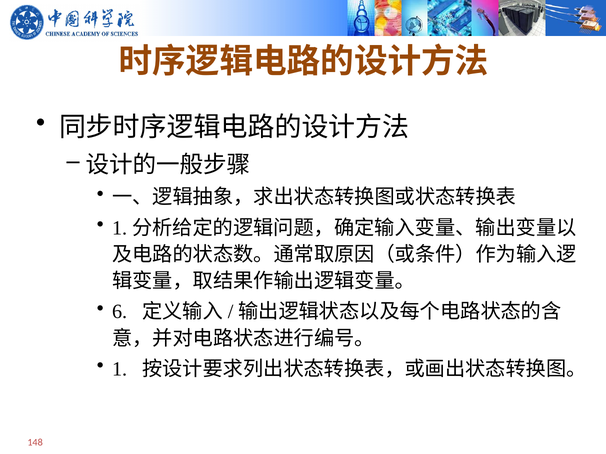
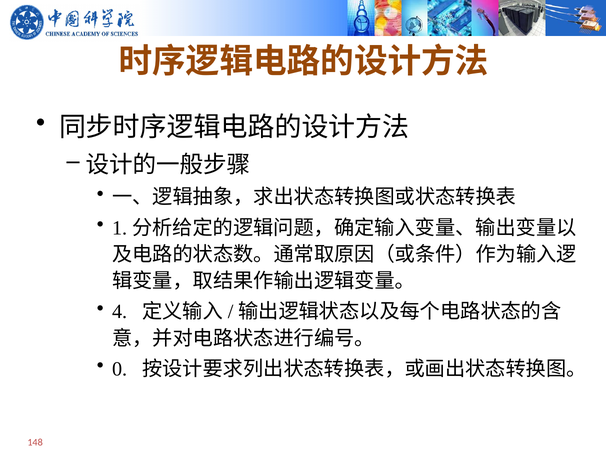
6: 6 -> 4
1: 1 -> 0
